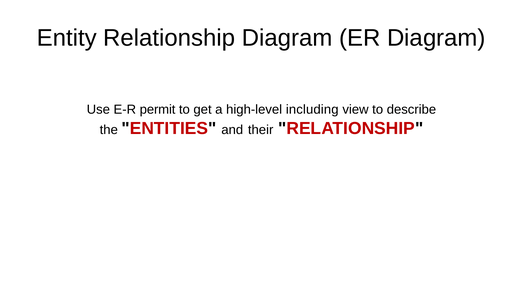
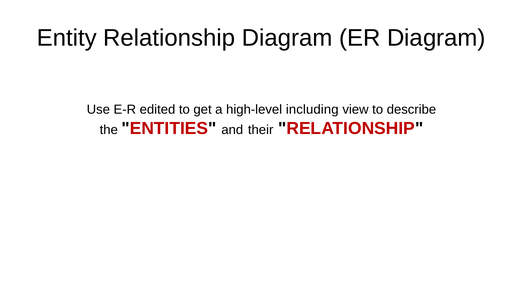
permit: permit -> edited
